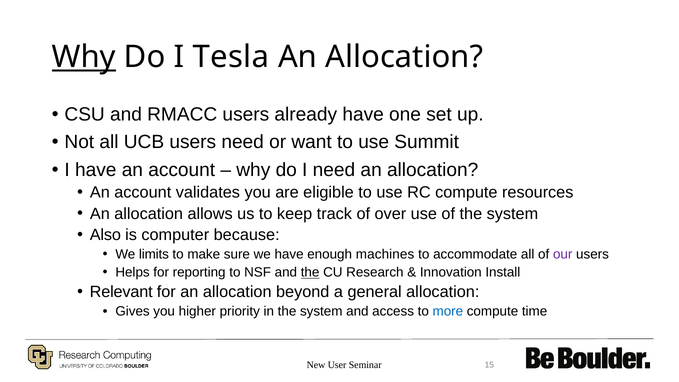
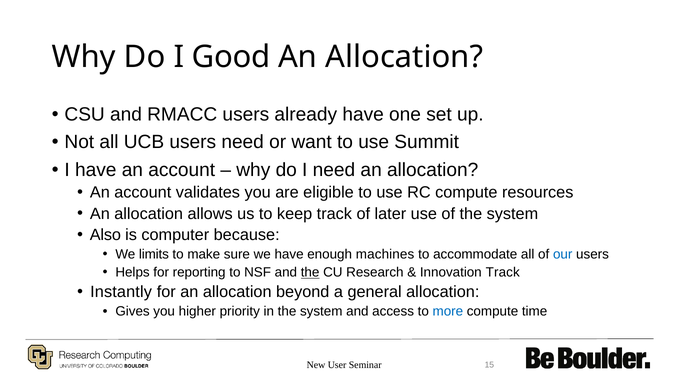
Why at (84, 57) underline: present -> none
Tesla: Tesla -> Good
over: over -> later
our colour: purple -> blue
Innovation Install: Install -> Track
Relevant: Relevant -> Instantly
